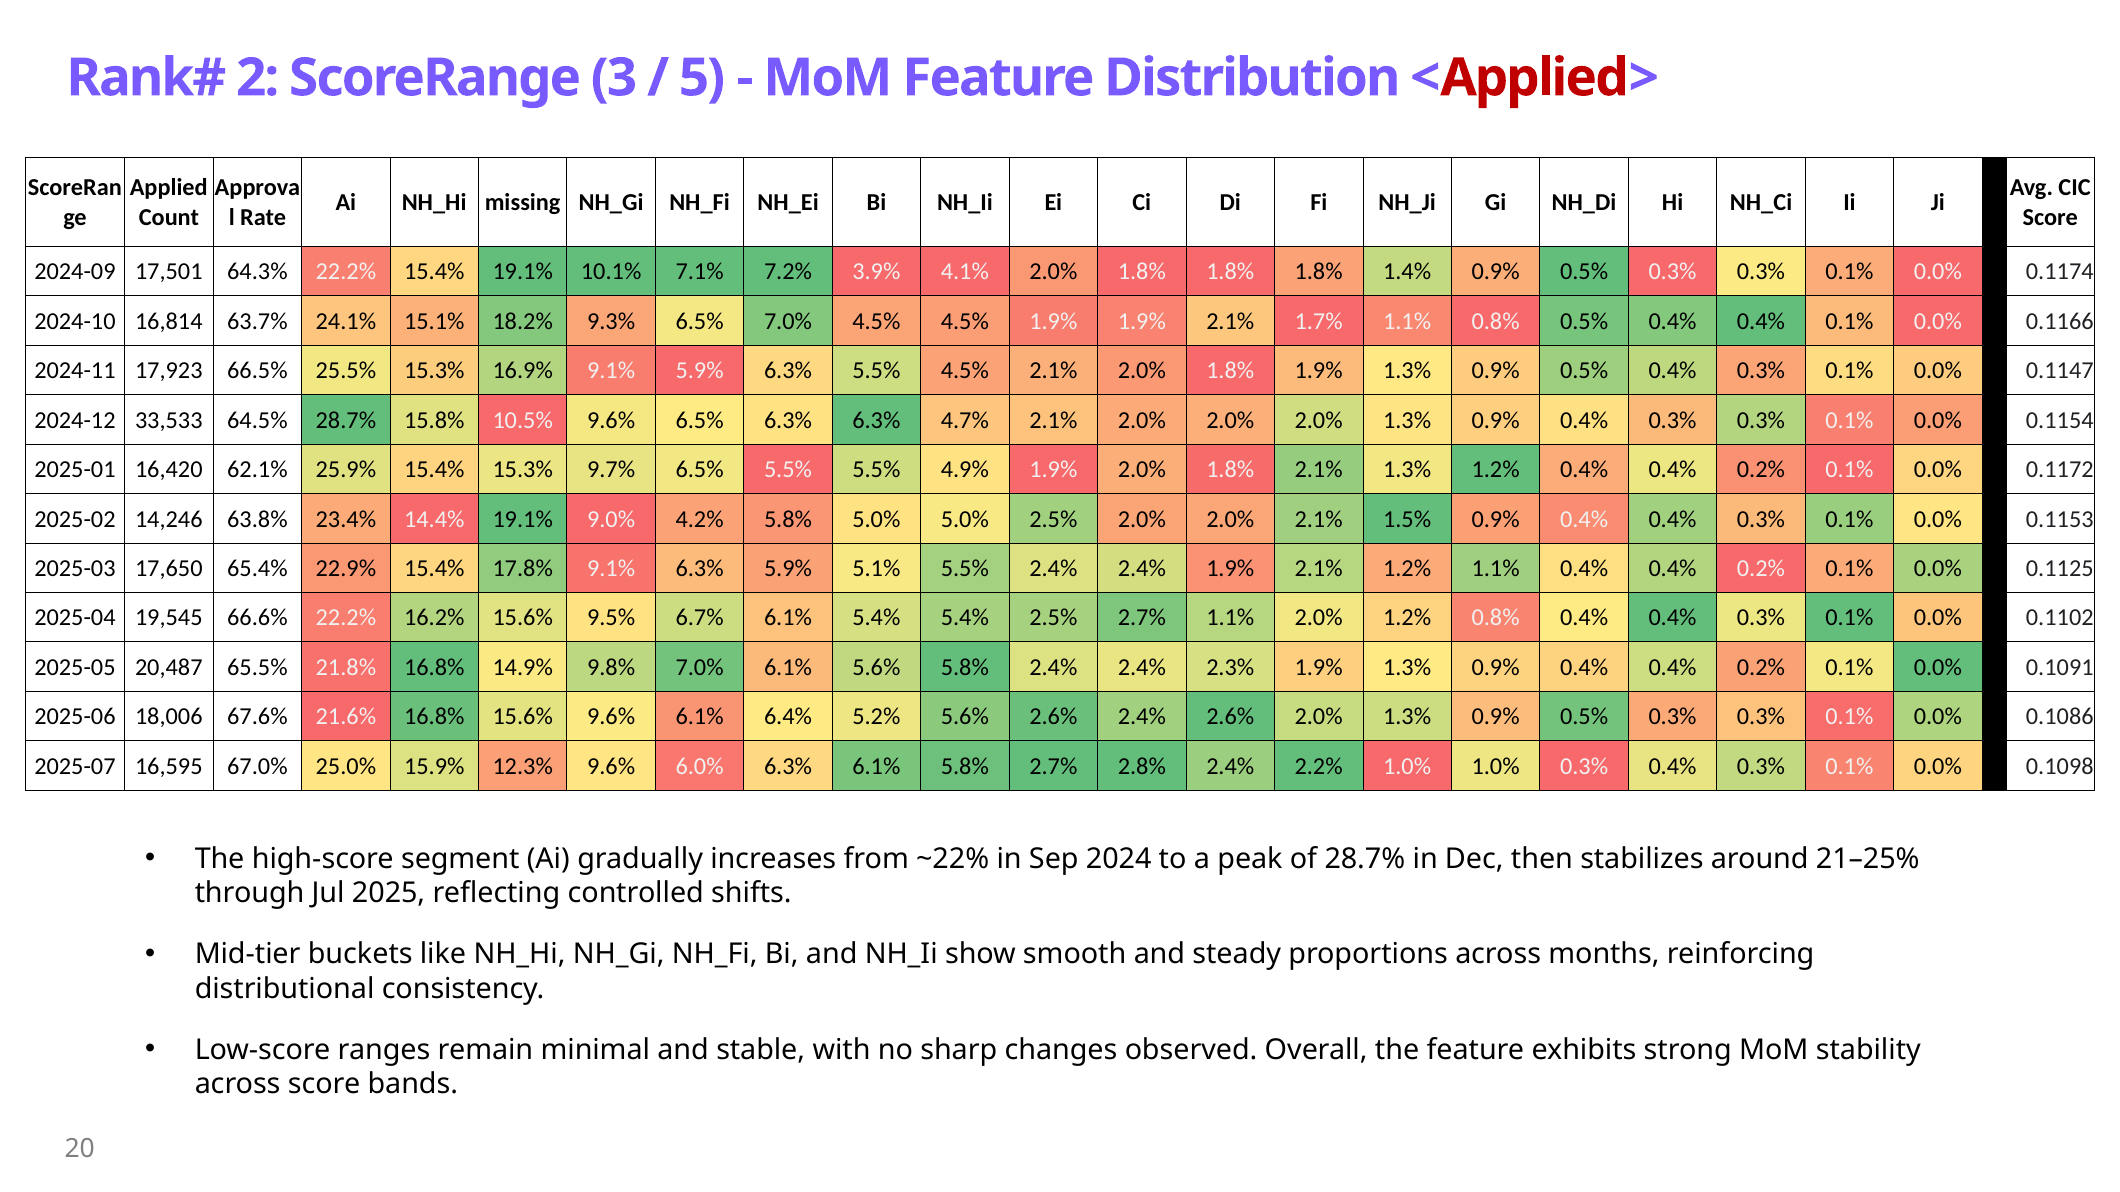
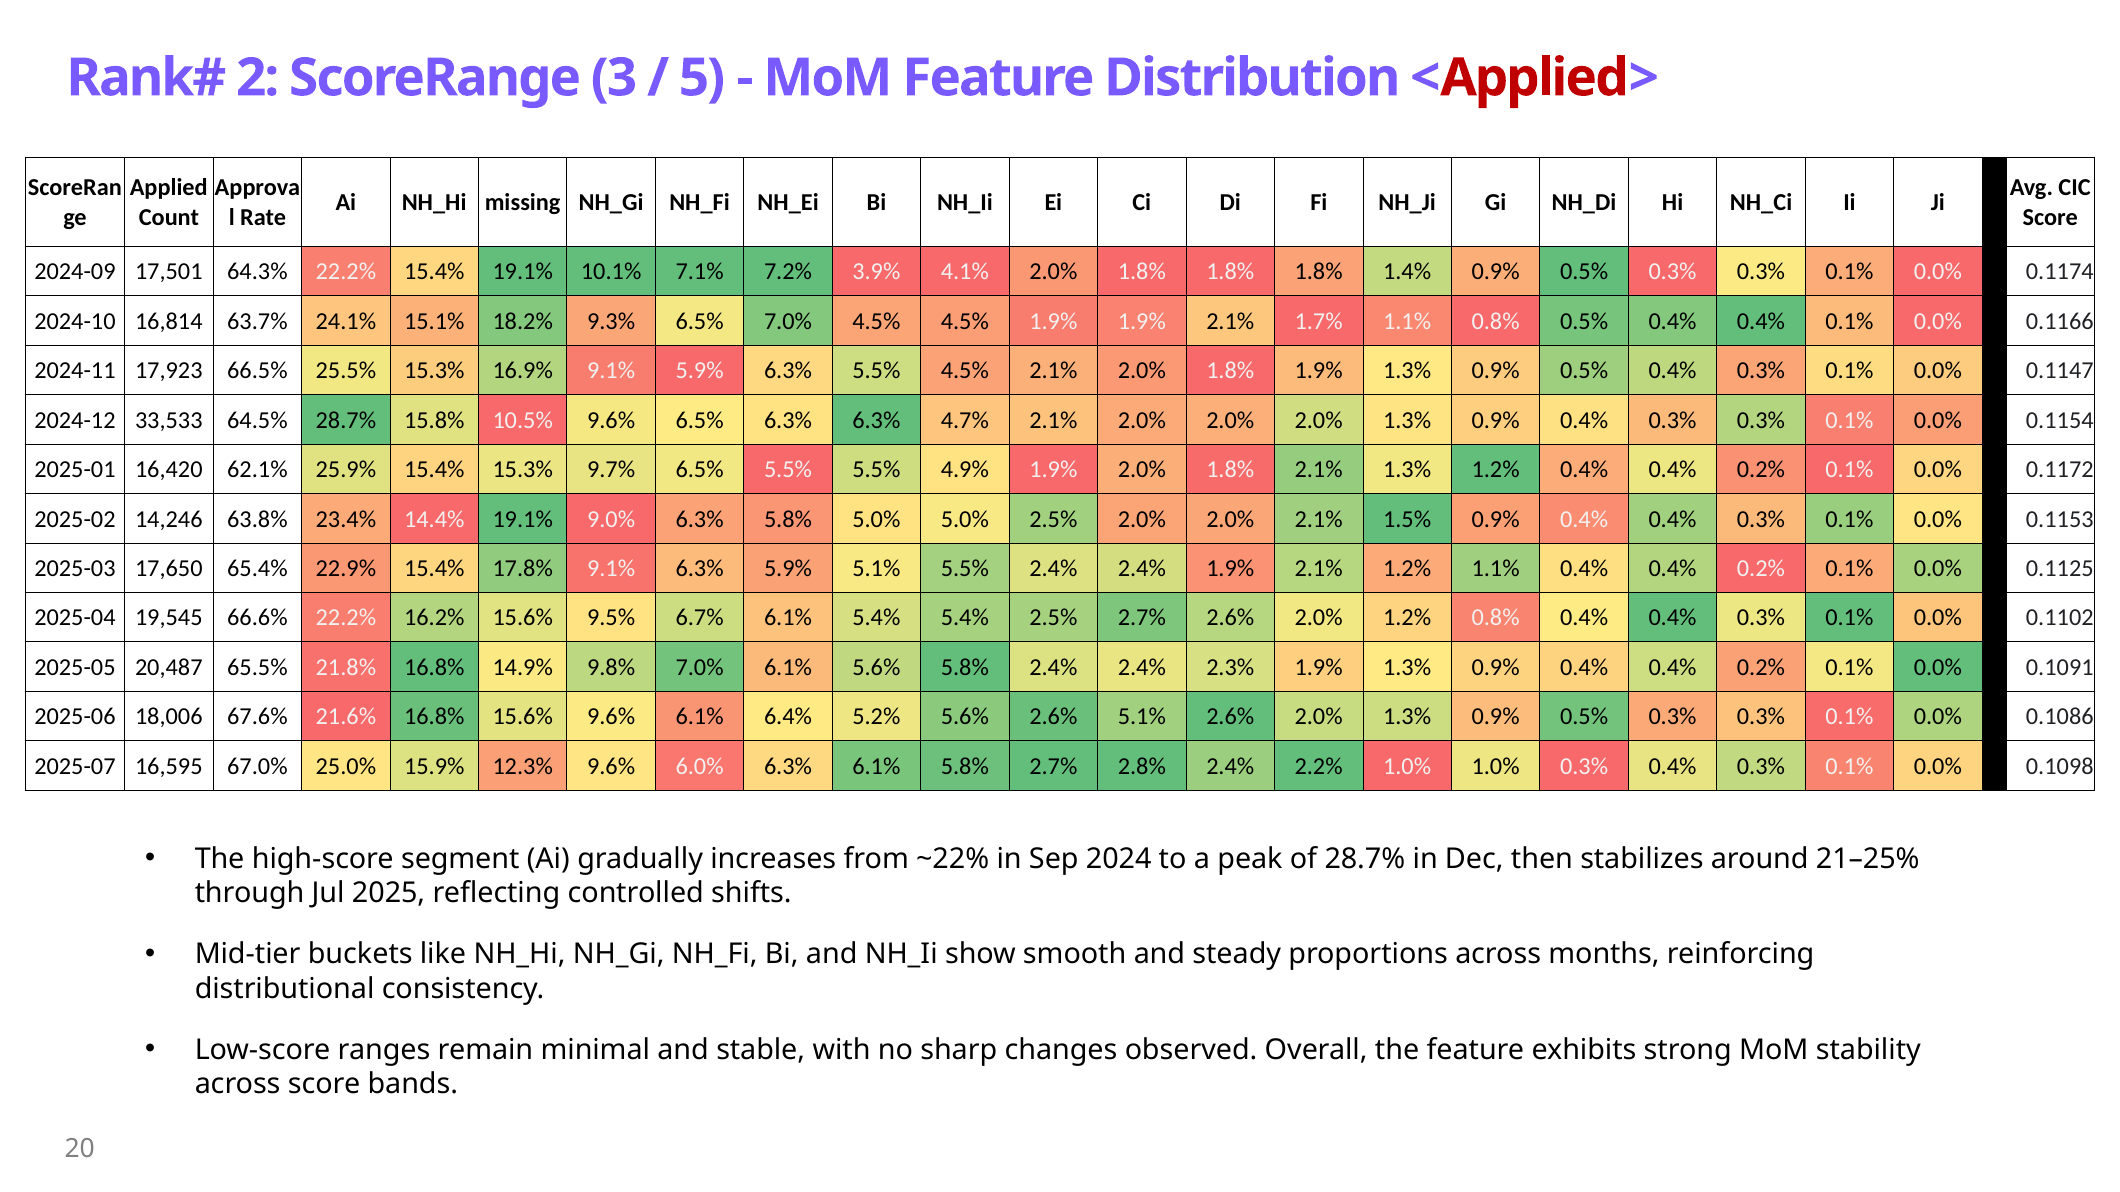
9.0% 4.2%: 4.2% -> 6.3%
2.7% 1.1%: 1.1% -> 2.6%
2.6% 2.4%: 2.4% -> 5.1%
